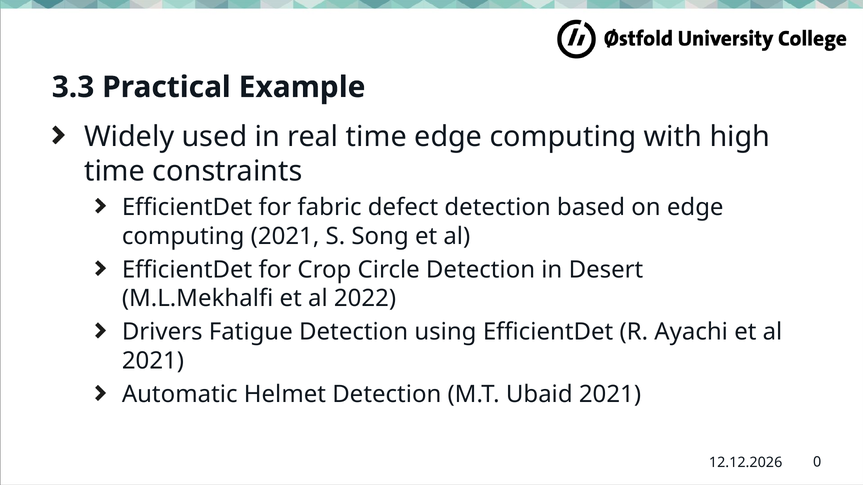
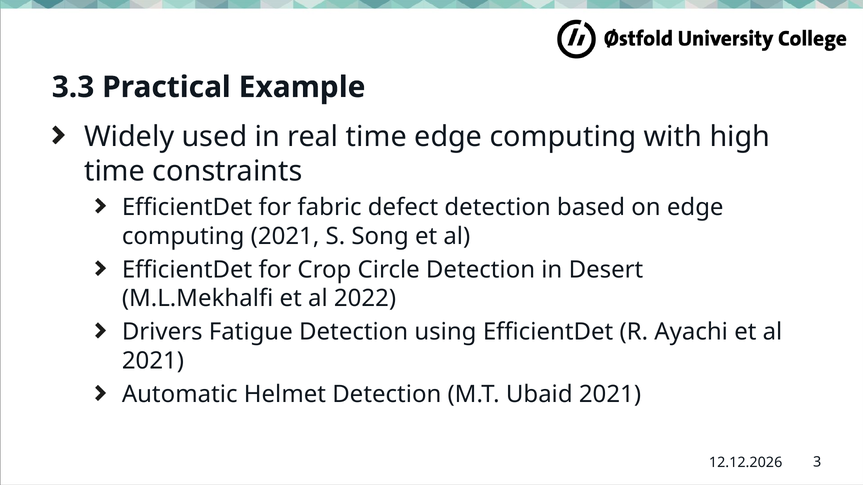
0: 0 -> 3
